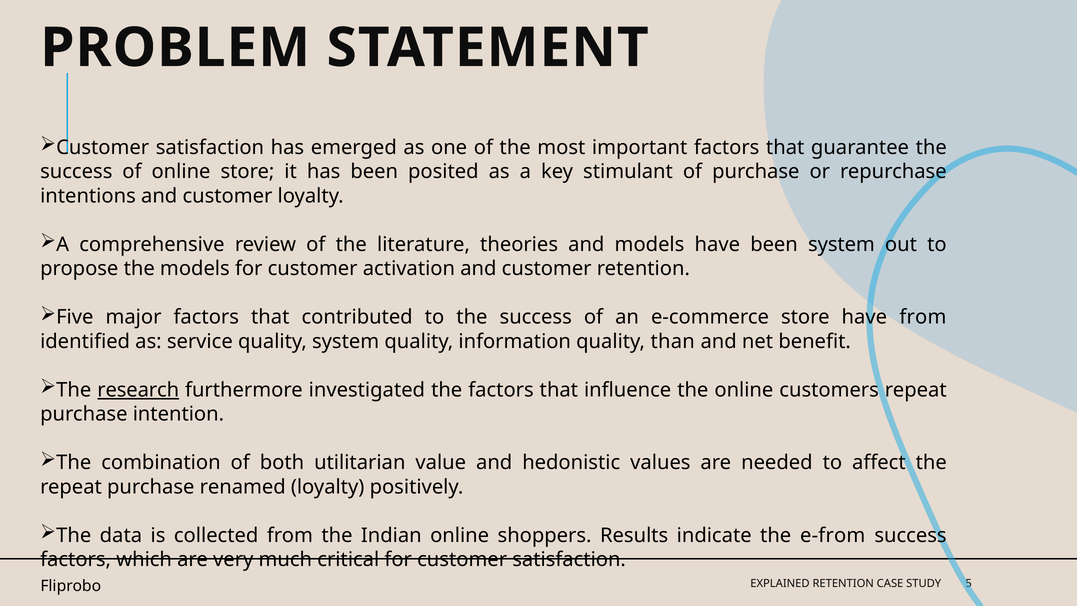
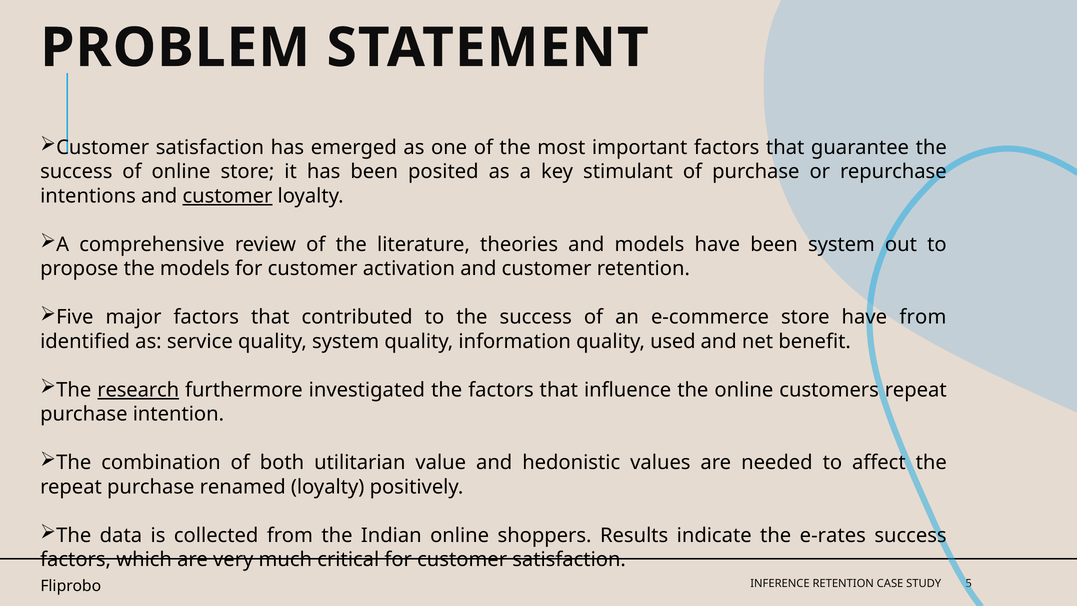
customer at (227, 196) underline: none -> present
than: than -> used
e-from: e-from -> e-rates
EXPLAINED: EXPLAINED -> INFERENCE
